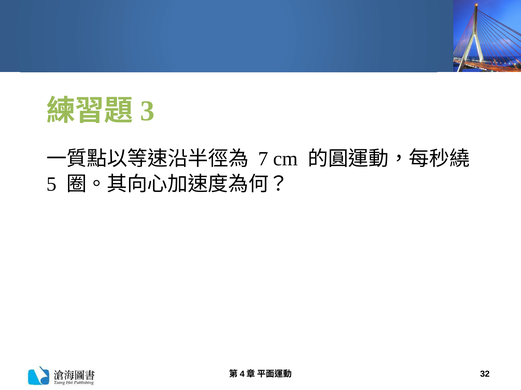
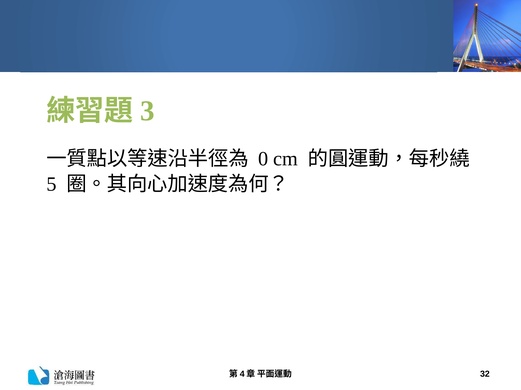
7: 7 -> 0
